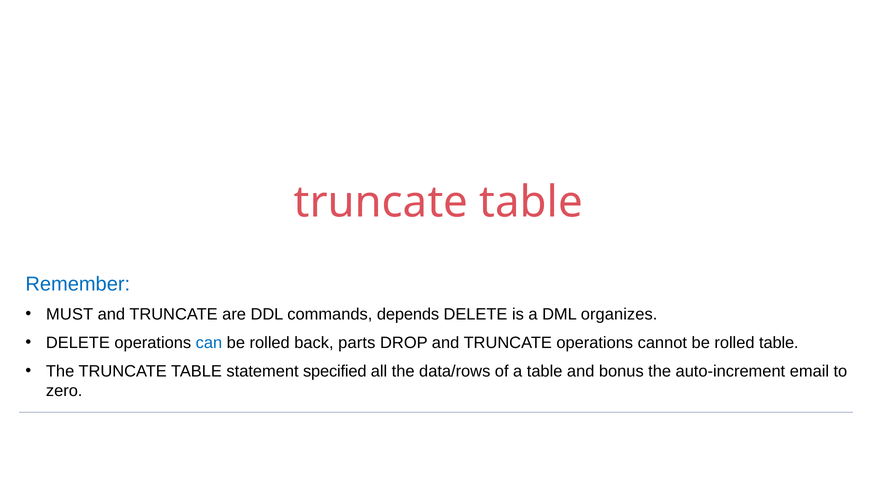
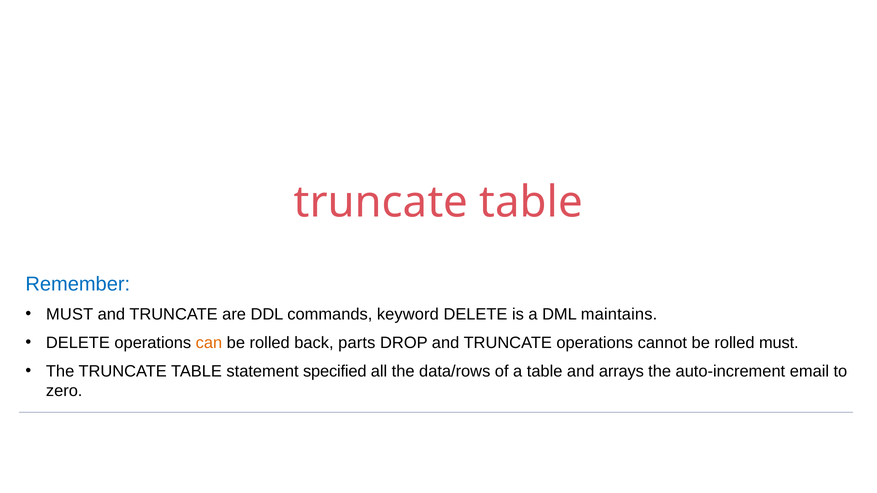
depends: depends -> keyword
organizes: organizes -> maintains
can colour: blue -> orange
rolled table: table -> must
bonus: bonus -> arrays
